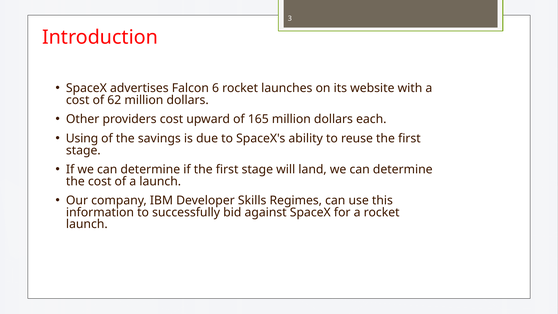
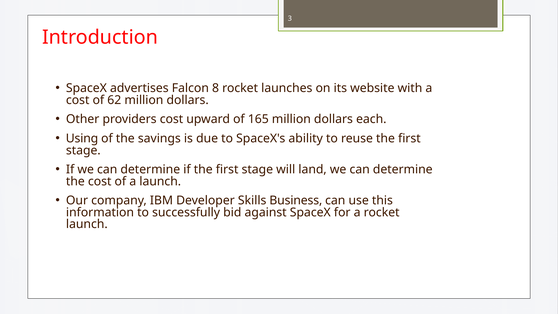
6: 6 -> 8
Regimes: Regimes -> Business
